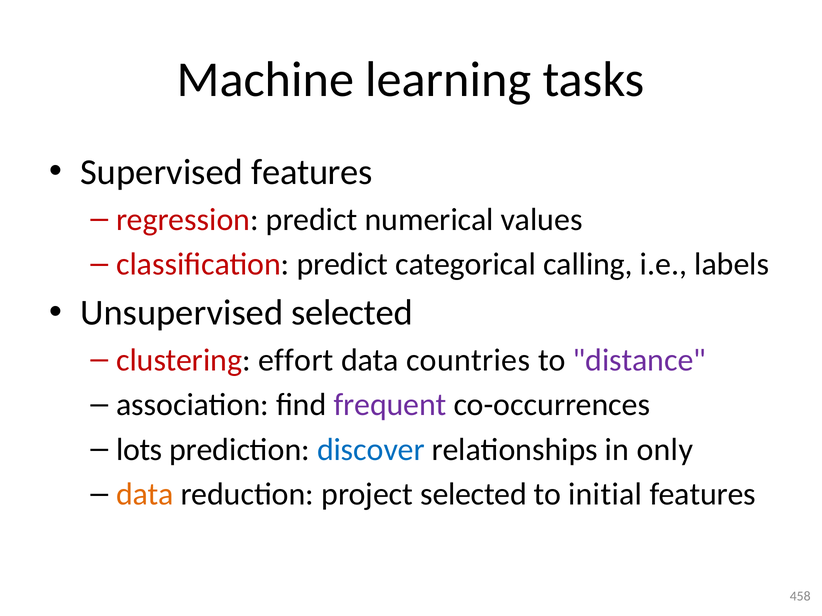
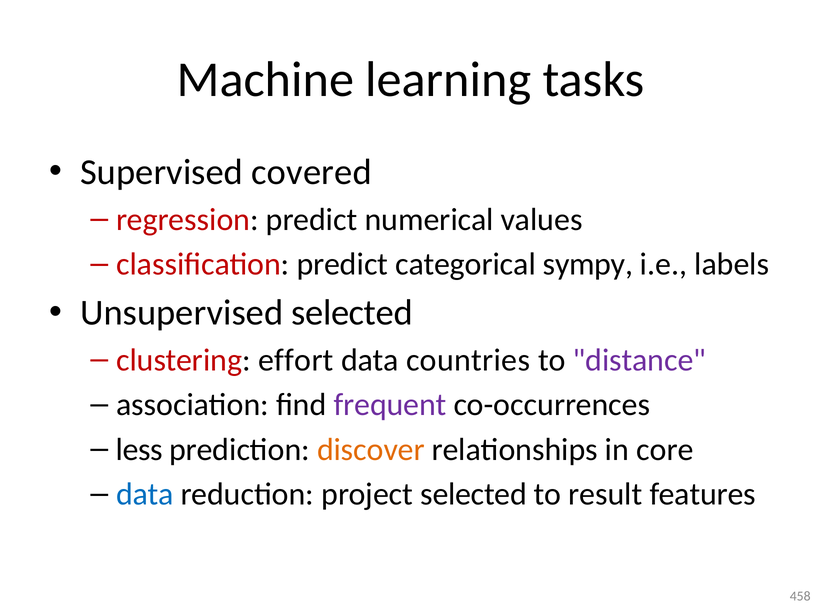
Supervised features: features -> covered
calling: calling -> sympy
lots: lots -> less
discover colour: blue -> orange
only: only -> core
data at (145, 495) colour: orange -> blue
initial: initial -> result
